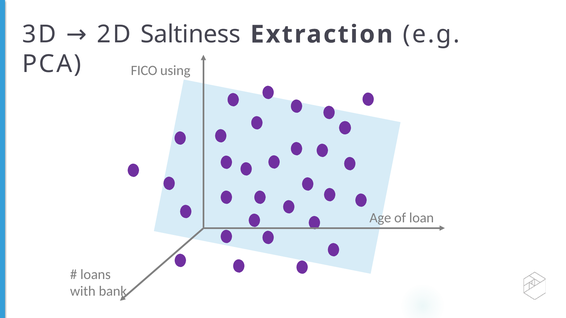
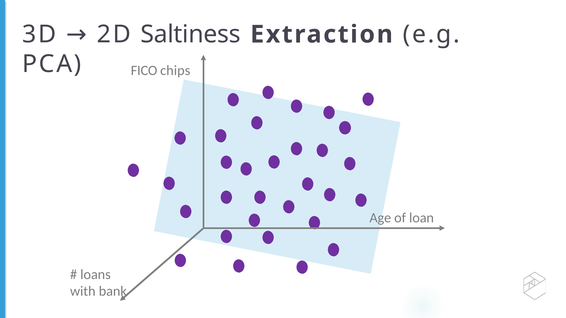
using: using -> chips
